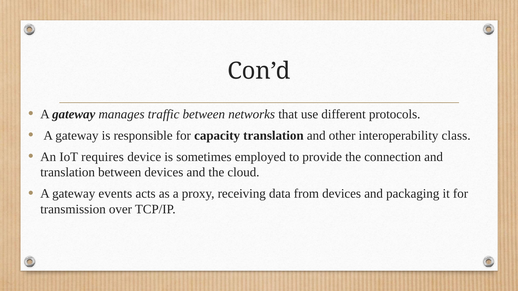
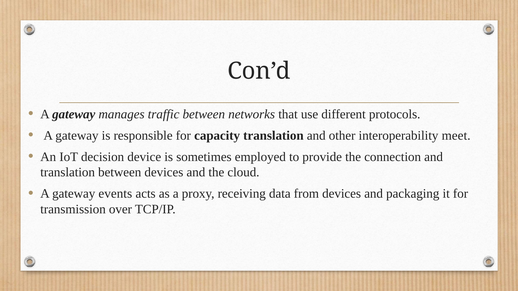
class: class -> meet
requires: requires -> decision
